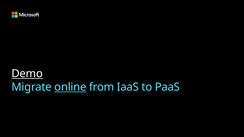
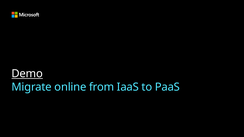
online underline: present -> none
